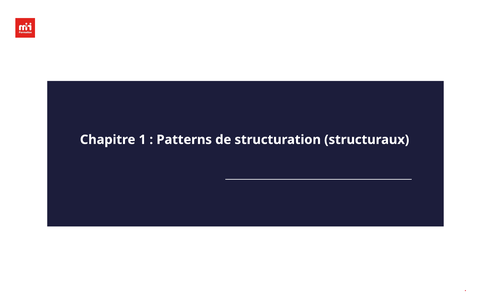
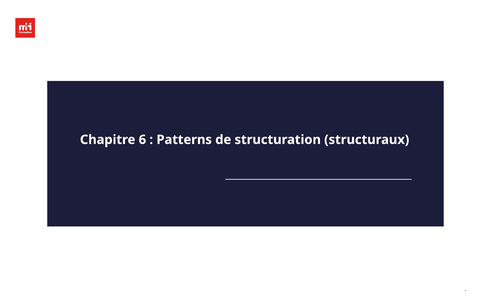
1: 1 -> 6
